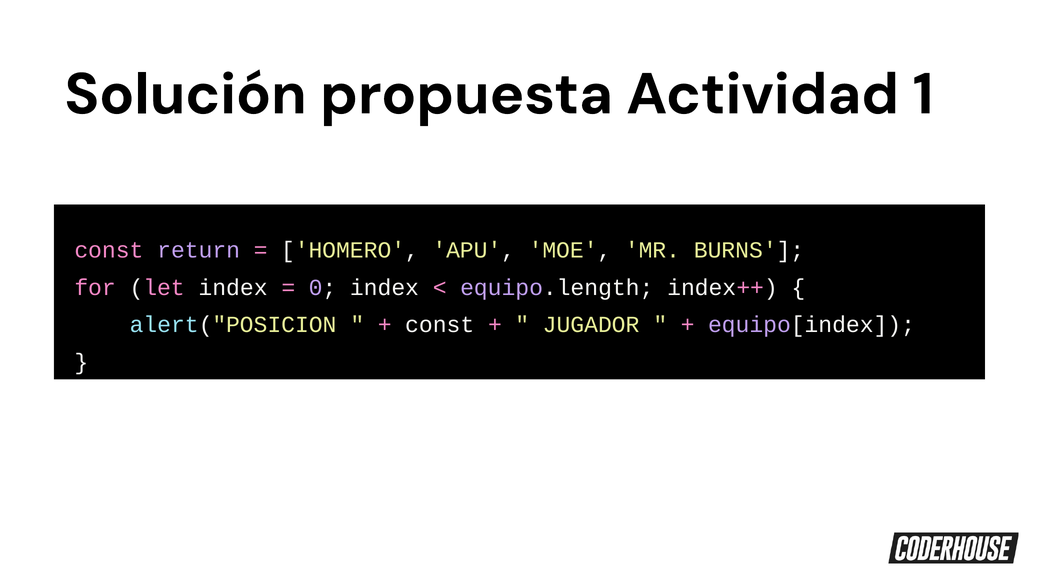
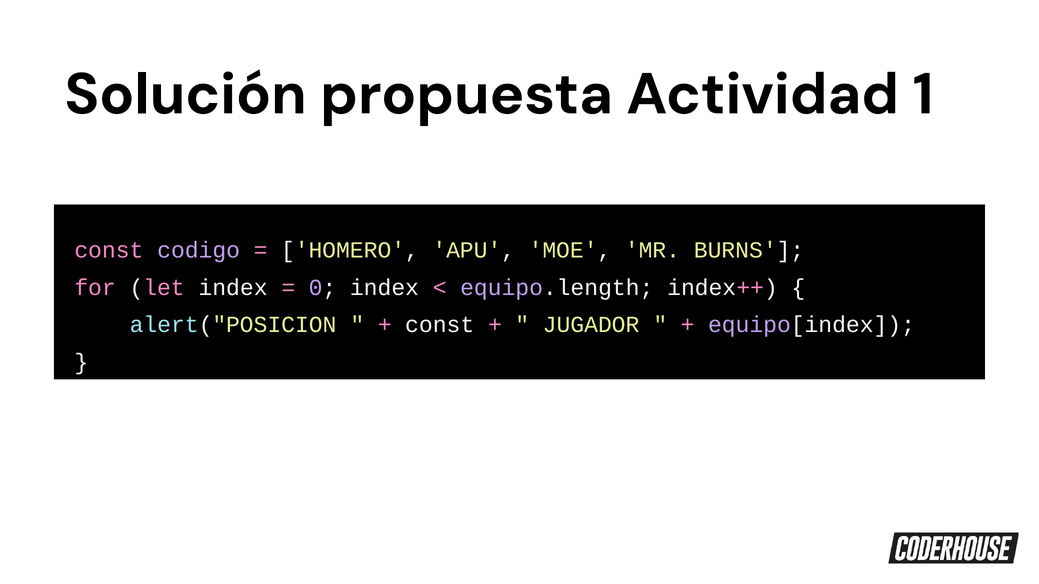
return: return -> codigo
